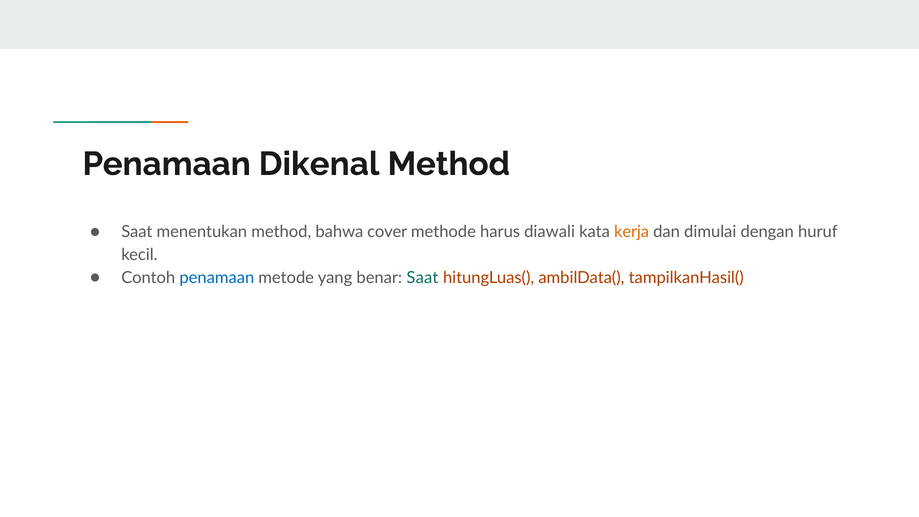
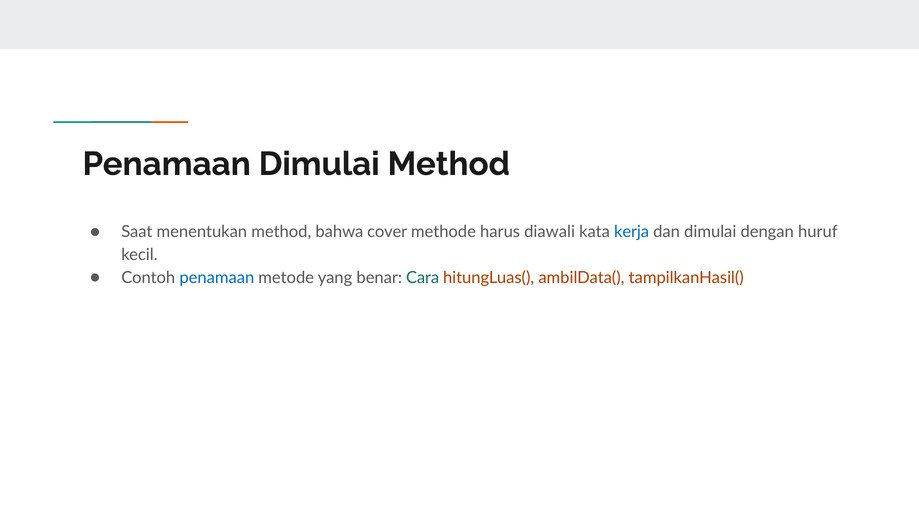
Penamaan Dikenal: Dikenal -> Dimulai
kerja colour: orange -> blue
benar Saat: Saat -> Cara
